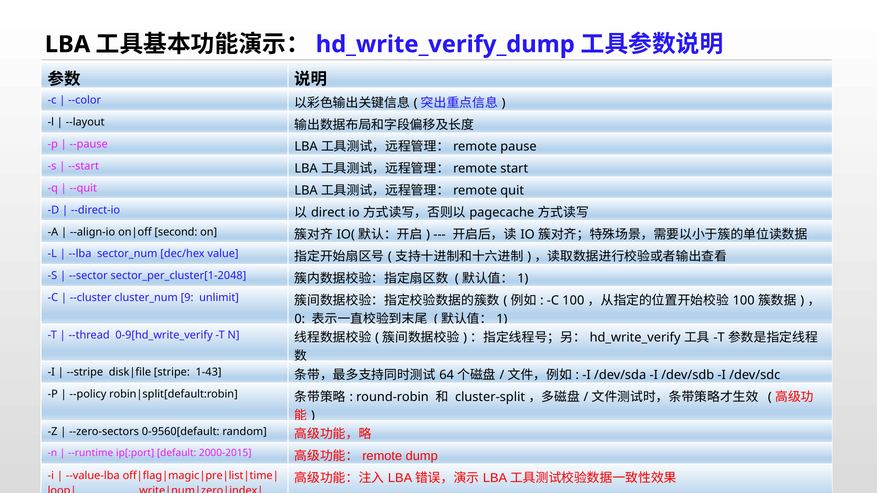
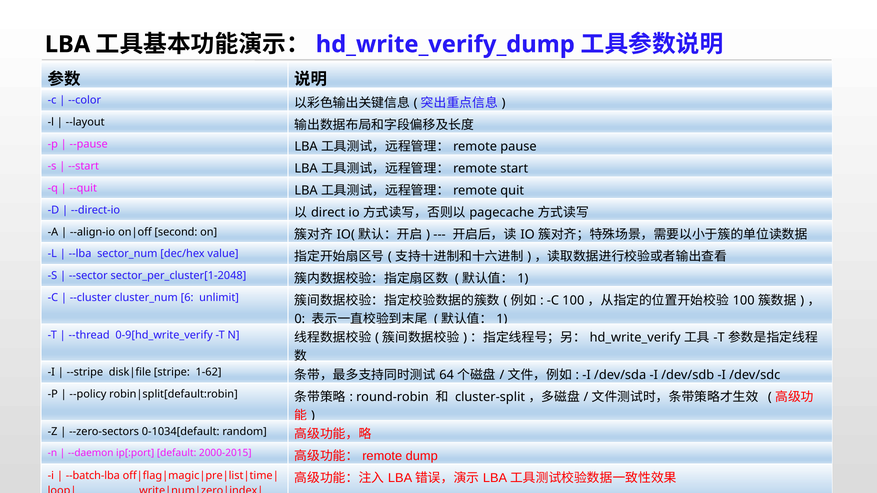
9: 9 -> 6
1-43: 1-43 -> 1-62
0-9560[default: 0-9560[default -> 0-1034[default
--runtime: --runtime -> --daemon
--value-lba: --value-lba -> --batch-lba
